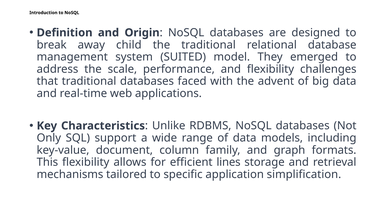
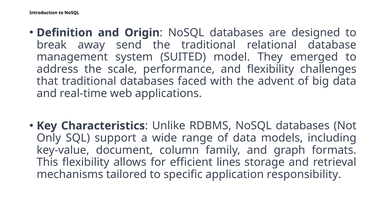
child: child -> send
simplification: simplification -> responsibility
